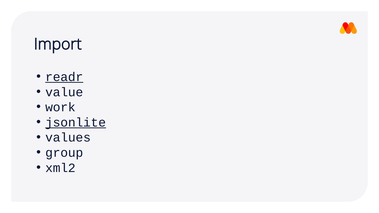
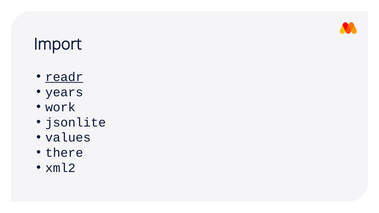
value: value -> years
jsonlite underline: present -> none
group: group -> there
